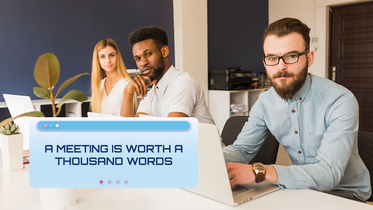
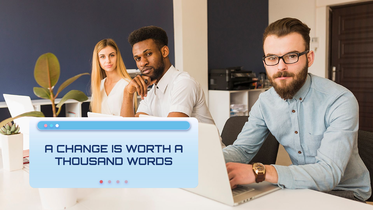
MEETING: MEETING -> CHANGE
